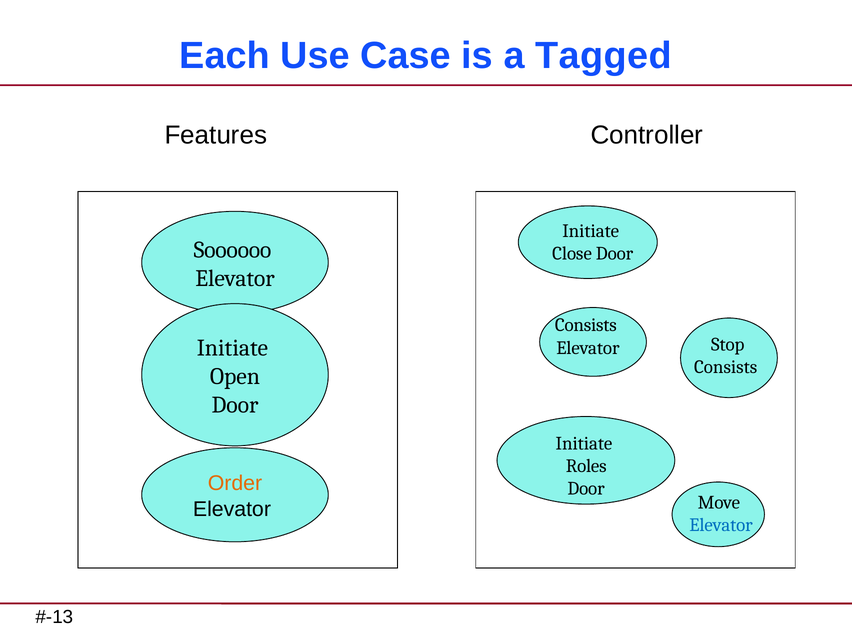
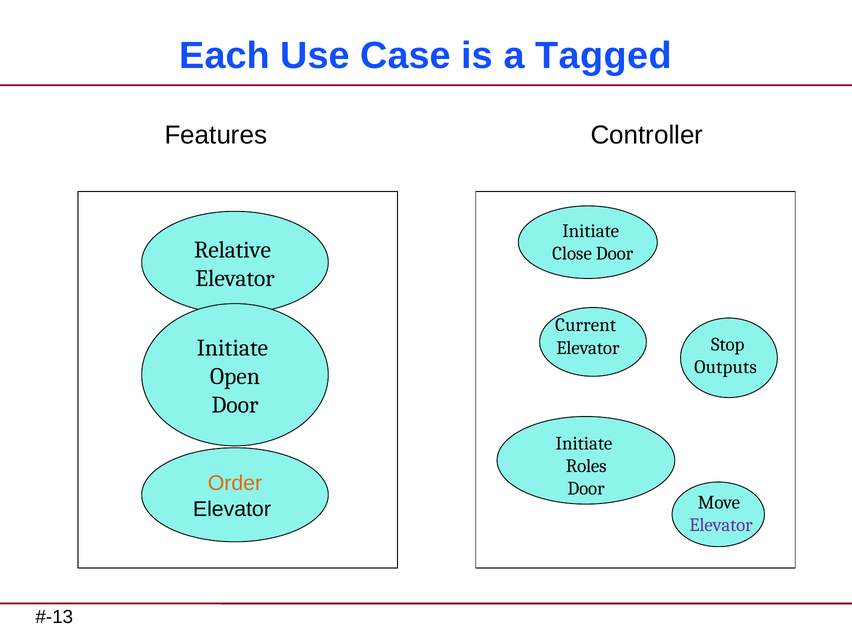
Soooooo: Soooooo -> Relative
Consists at (586, 325): Consists -> Current
Consists at (726, 367): Consists -> Outputs
Elevator at (721, 525) colour: blue -> purple
